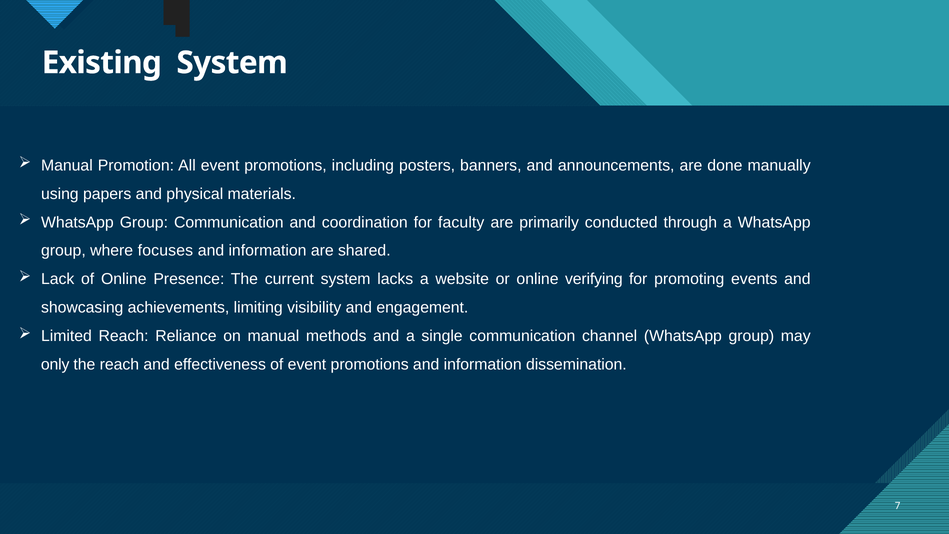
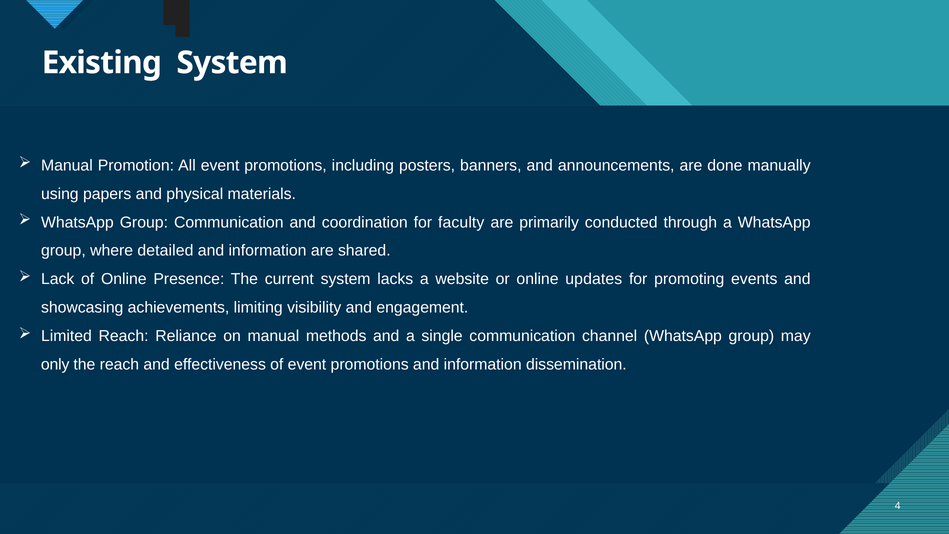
focuses: focuses -> detailed
verifying: verifying -> updates
7: 7 -> 4
